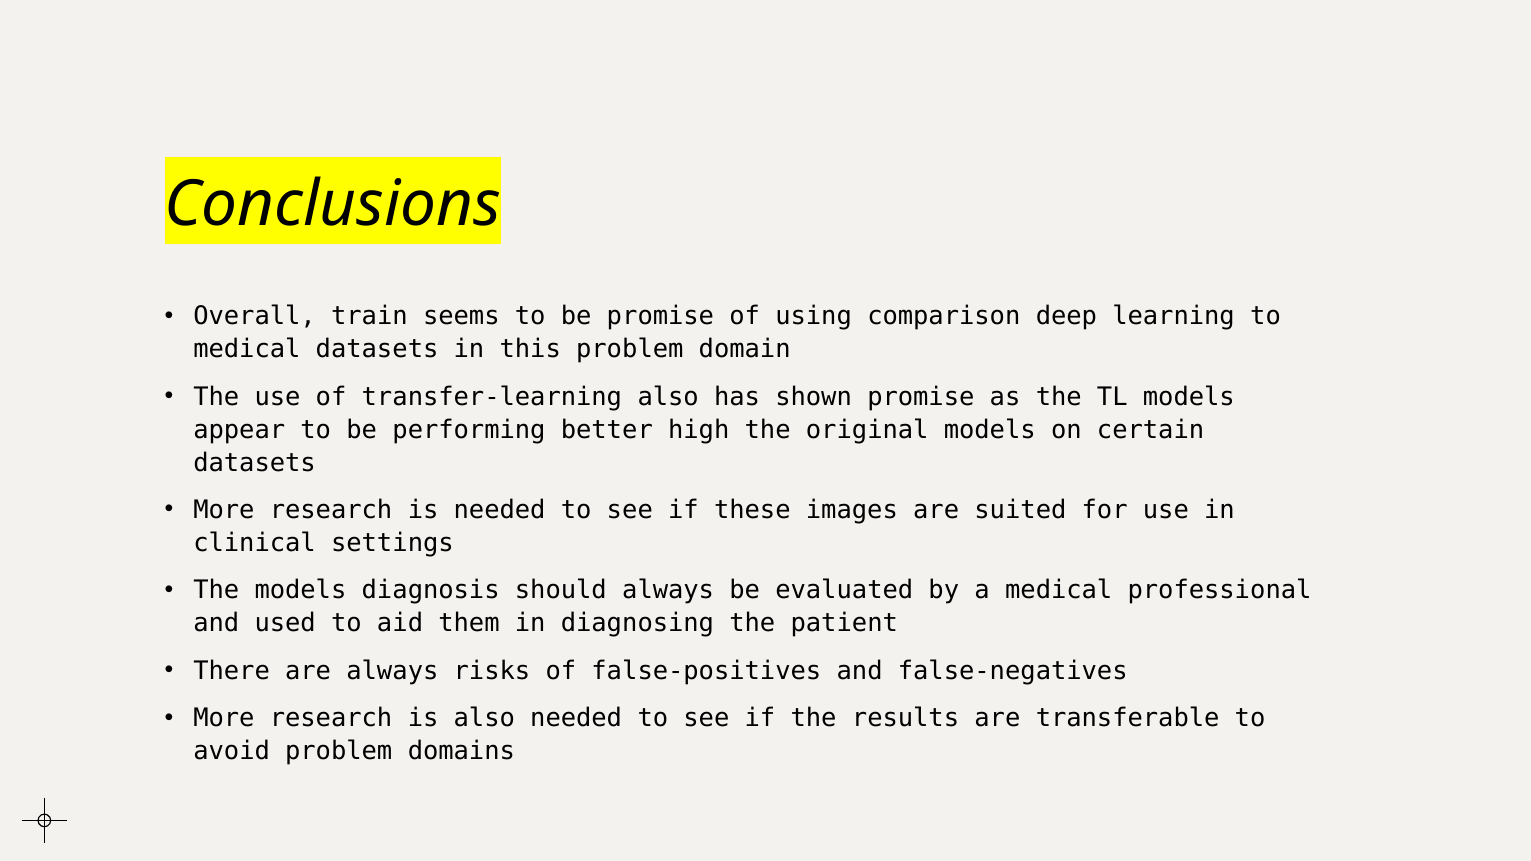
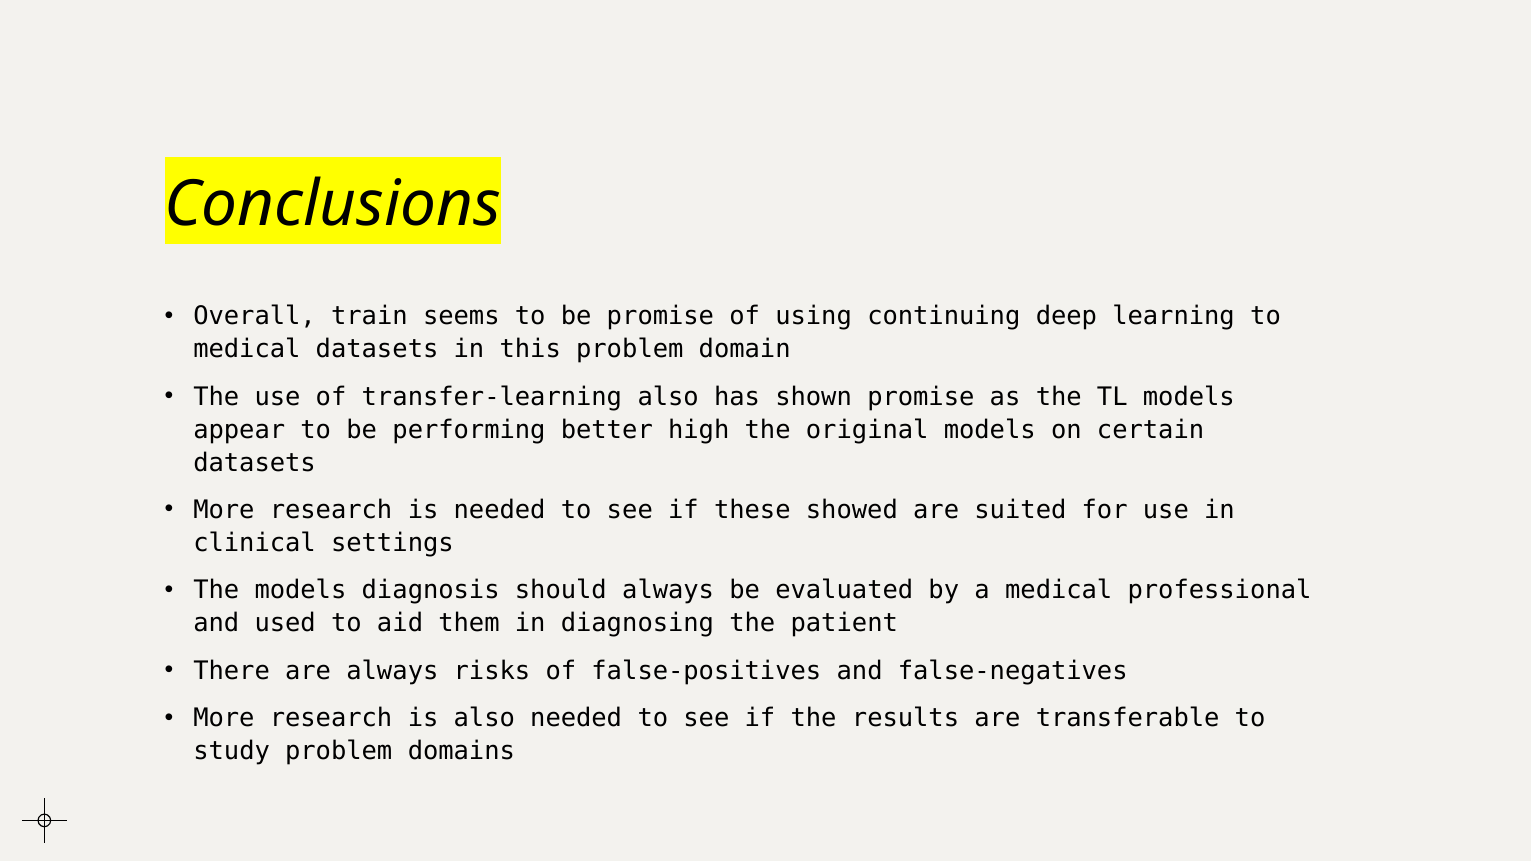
comparison: comparison -> continuing
images: images -> showed
avoid: avoid -> study
